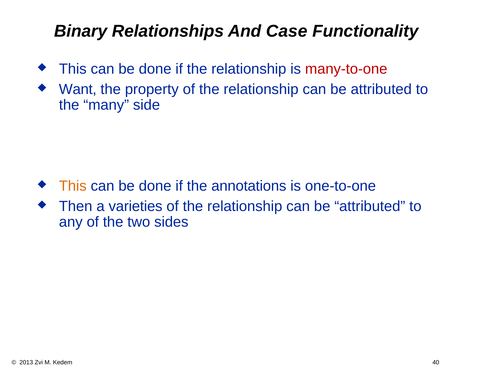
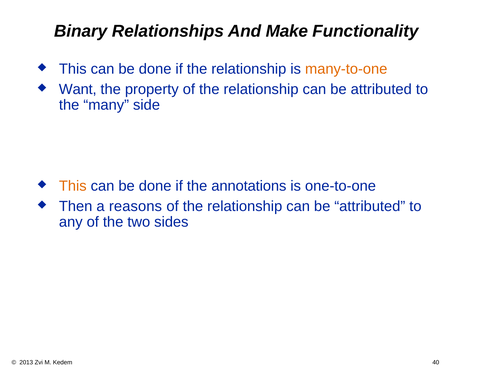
Case: Case -> Make
many-to-one colour: red -> orange
varieties: varieties -> reasons
